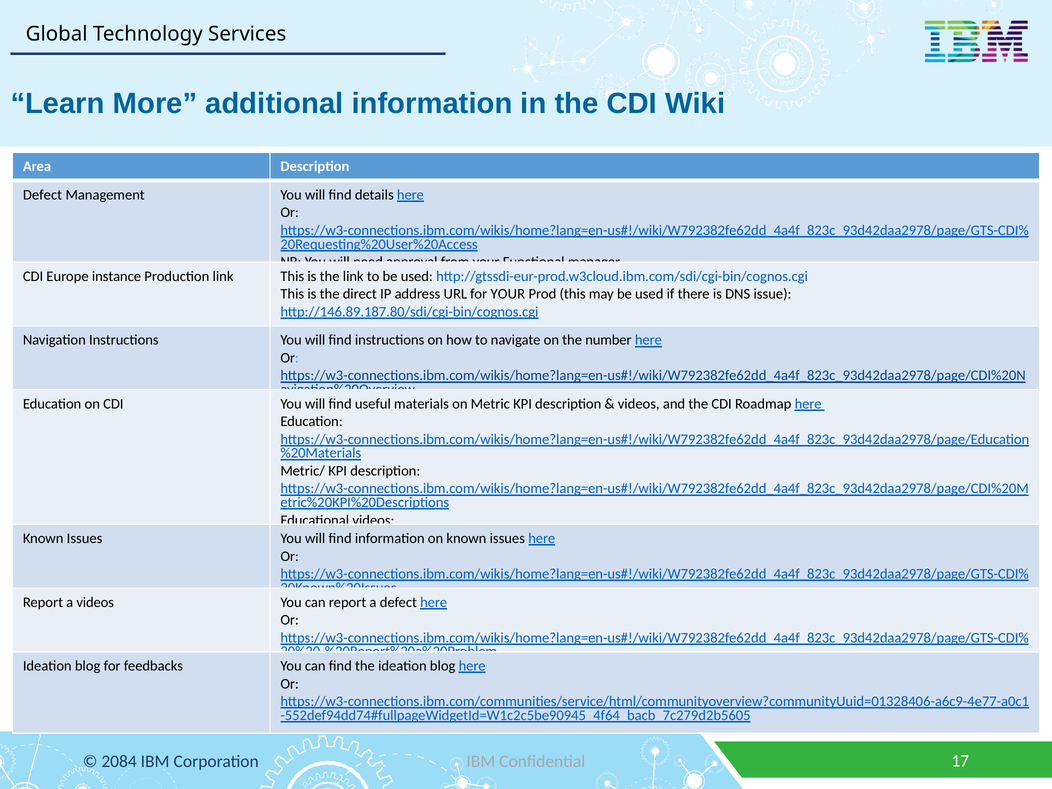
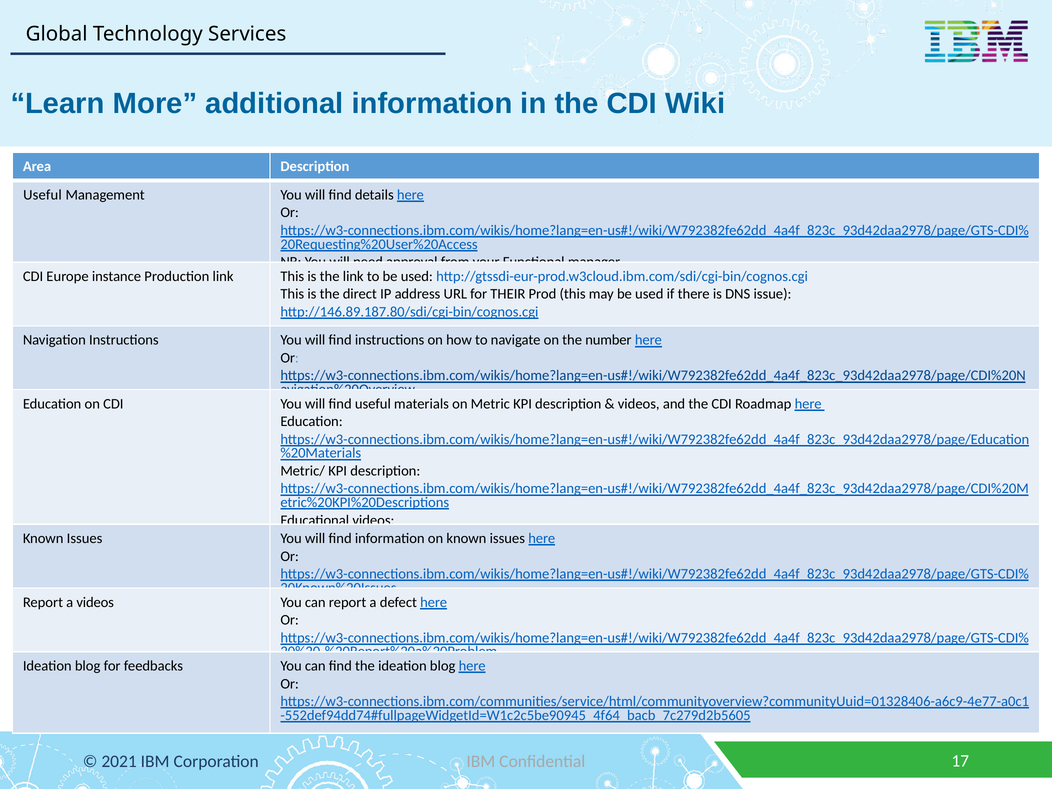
Defect at (43, 195): Defect -> Useful
for YOUR: YOUR -> THEIR
2084: 2084 -> 2021
